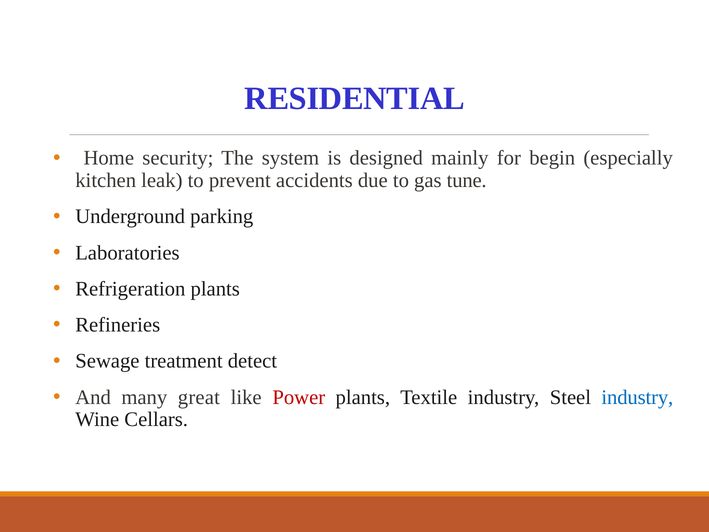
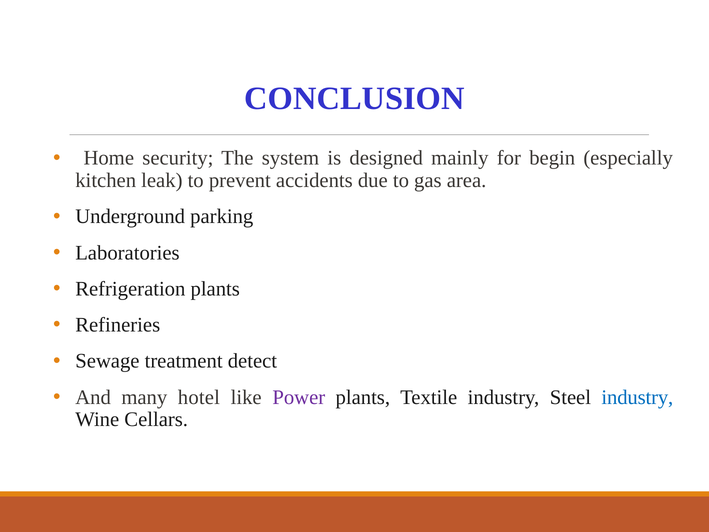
RESIDENTIAL: RESIDENTIAL -> CONCLUSION
tune: tune -> area
great: great -> hotel
Power colour: red -> purple
